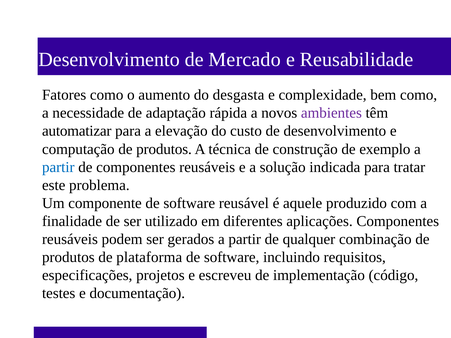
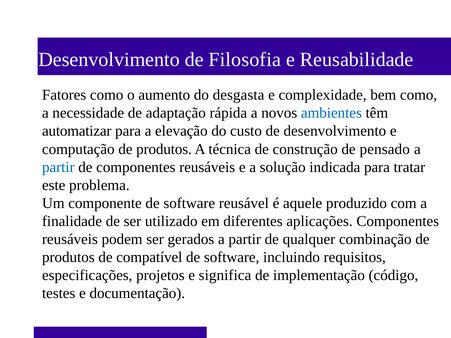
Mercado: Mercado -> Filosofia
ambientes colour: purple -> blue
exemplo: exemplo -> pensado
plataforma: plataforma -> compatível
escreveu: escreveu -> significa
